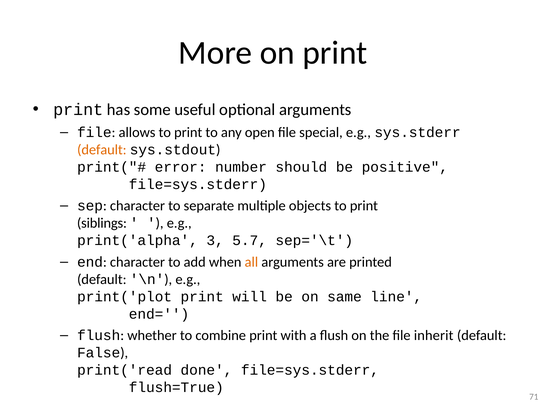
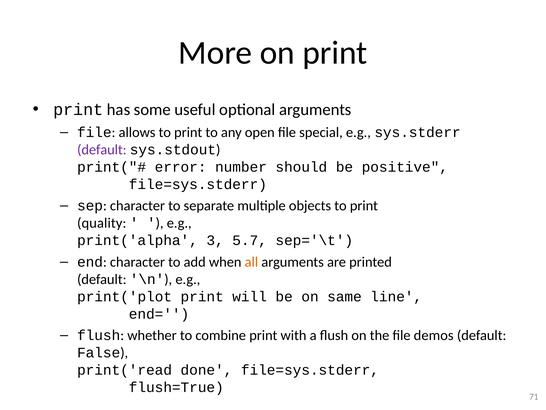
default at (102, 149) colour: orange -> purple
siblings: siblings -> quality
inherit: inherit -> demos
